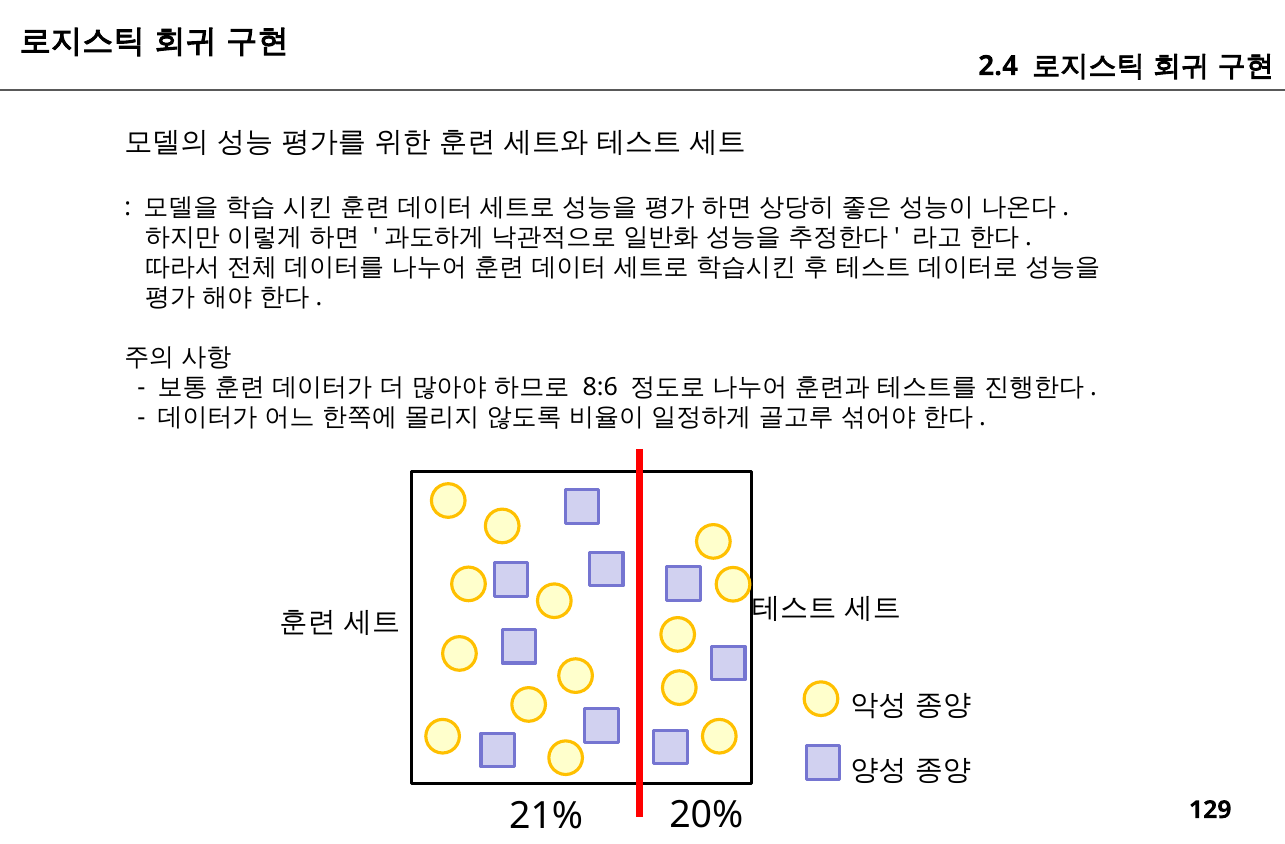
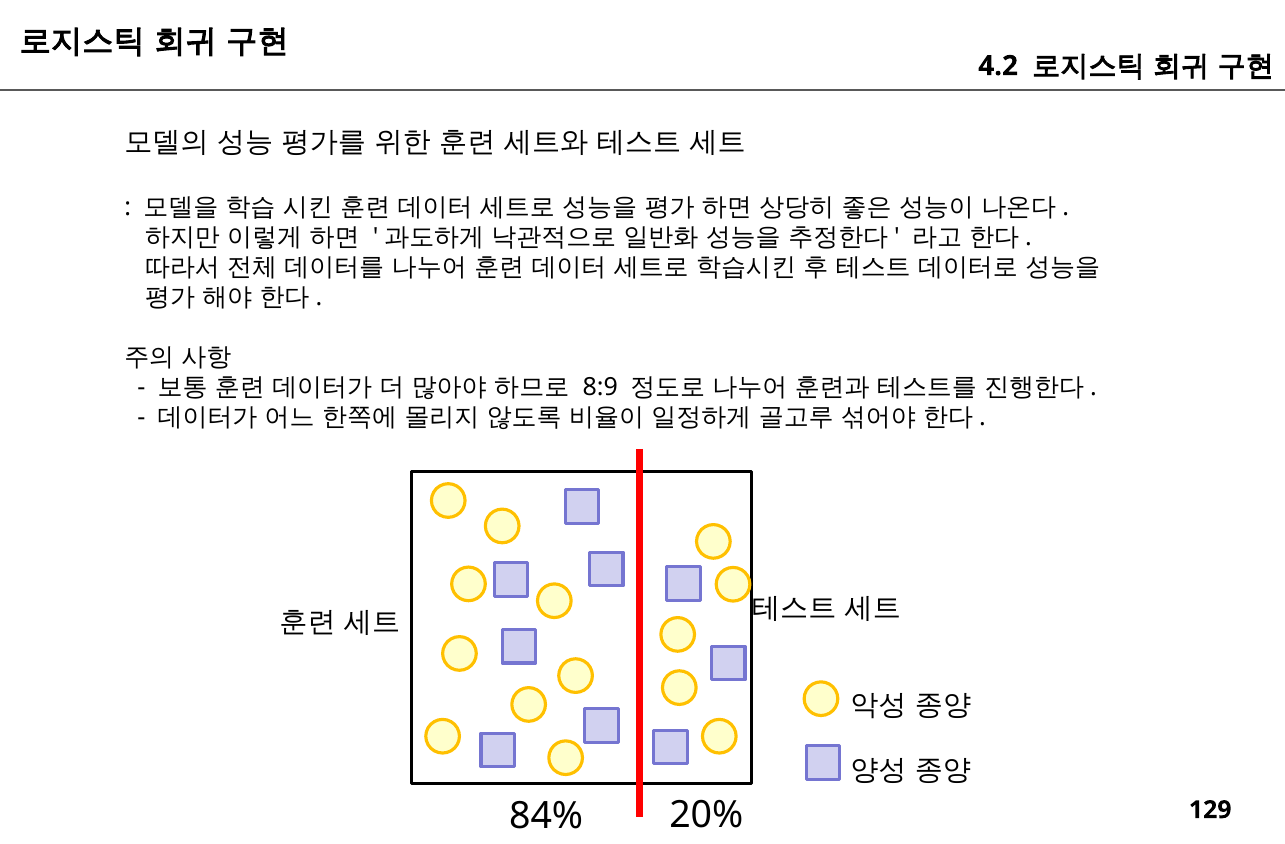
2.4: 2.4 -> 4.2
8:6: 8:6 -> 8:9
21%: 21% -> 84%
